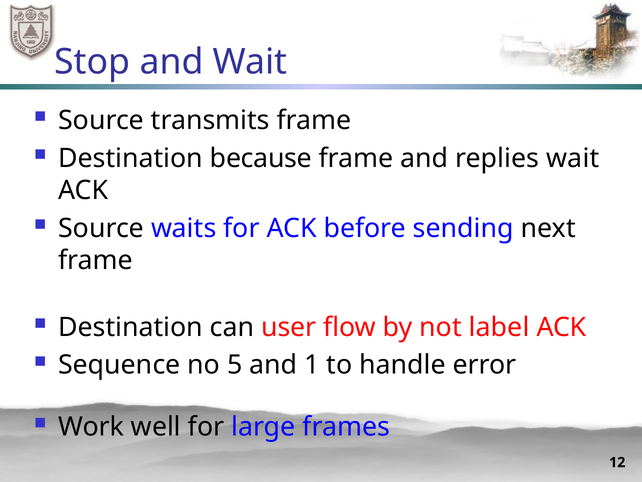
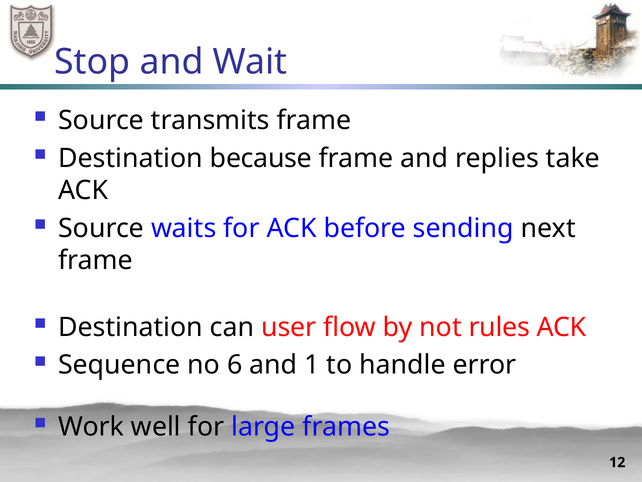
replies wait: wait -> take
label: label -> rules
5: 5 -> 6
